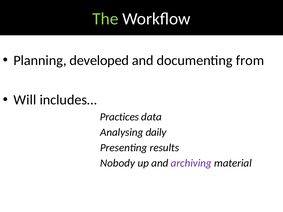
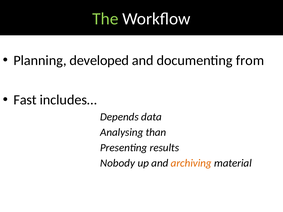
Will: Will -> Fast
Practices: Practices -> Depends
daily: daily -> than
archiving colour: purple -> orange
